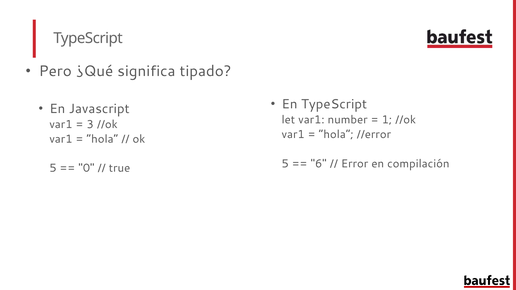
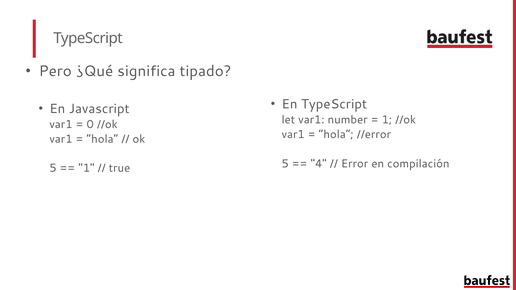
3: 3 -> 0
6: 6 -> 4
0 at (86, 168): 0 -> 1
